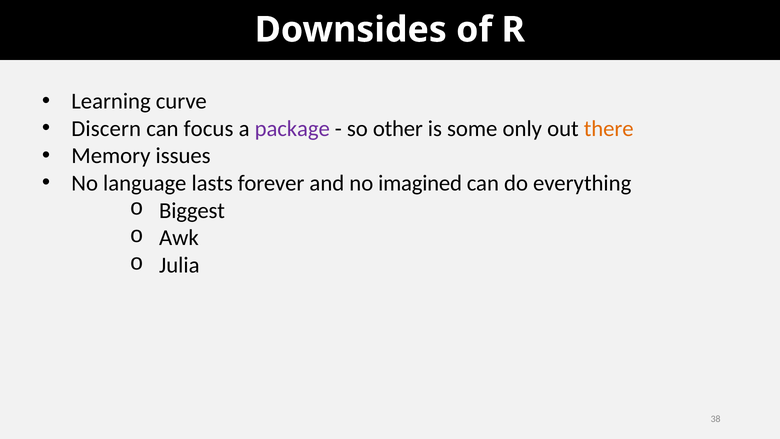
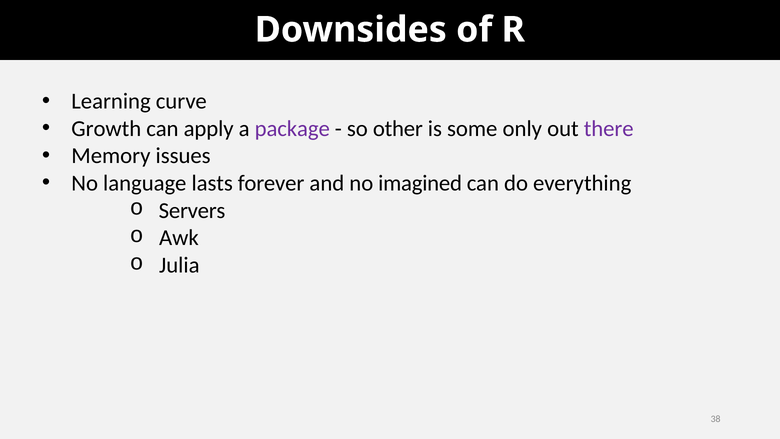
Discern: Discern -> Growth
focus: focus -> apply
there colour: orange -> purple
Biggest: Biggest -> Servers
